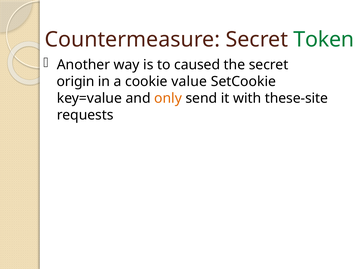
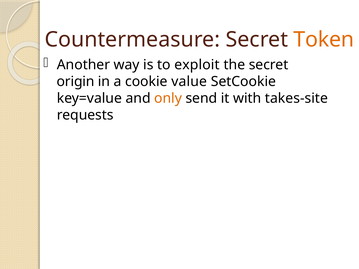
Token colour: green -> orange
caused: caused -> exploit
these-site: these-site -> takes-site
